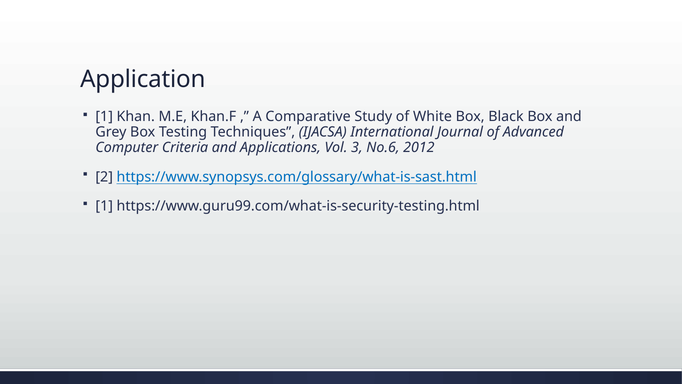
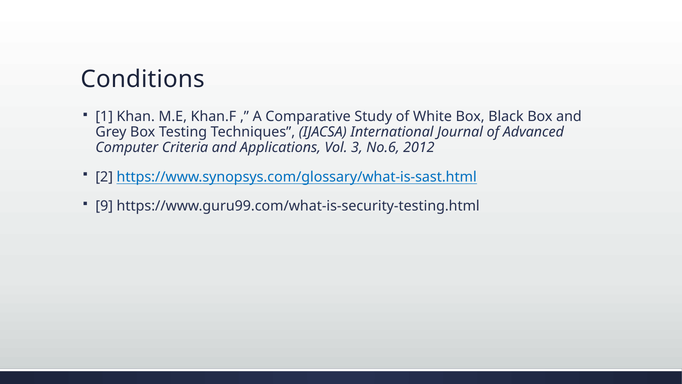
Application: Application -> Conditions
1 at (104, 206): 1 -> 9
